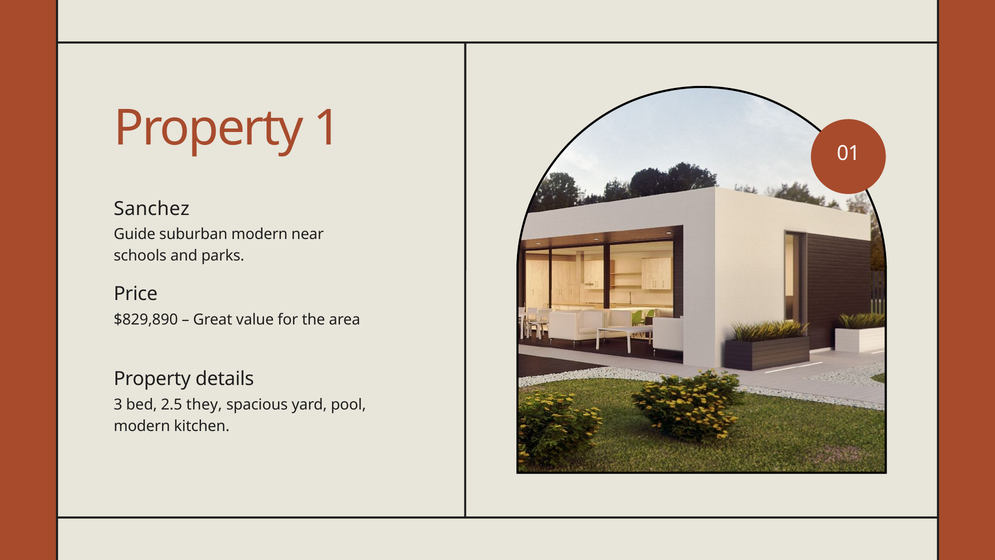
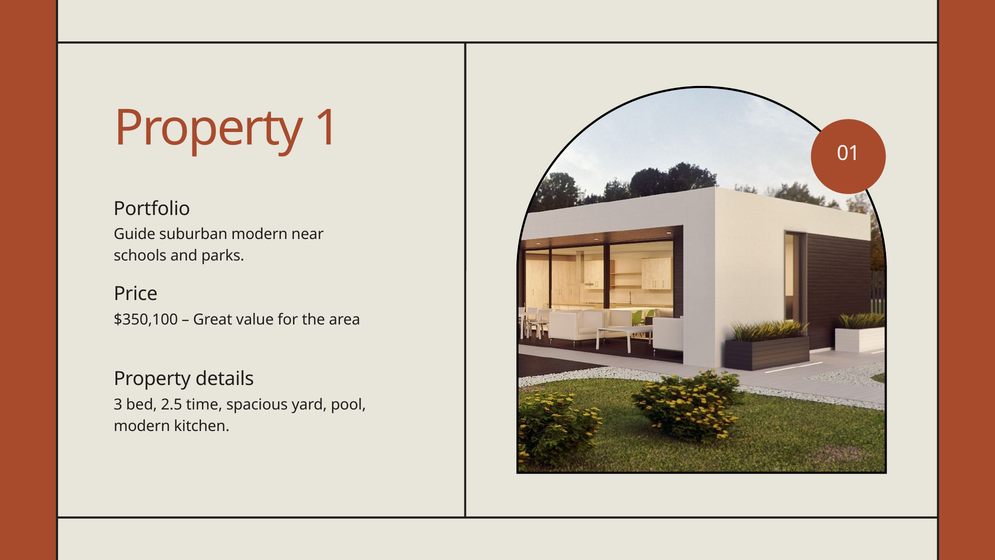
Sanchez: Sanchez -> Portfolio
$829,890: $829,890 -> $350,100
they: they -> time
